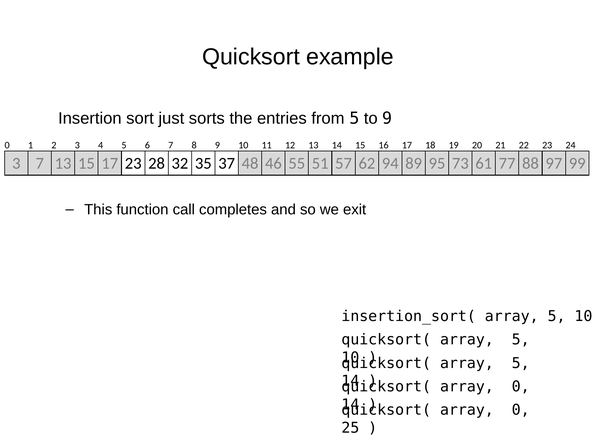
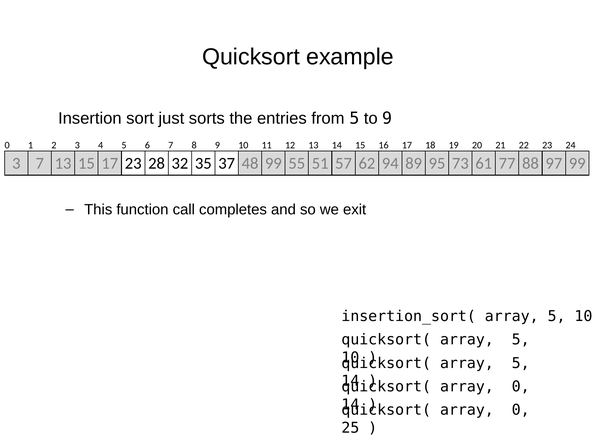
48 46: 46 -> 99
